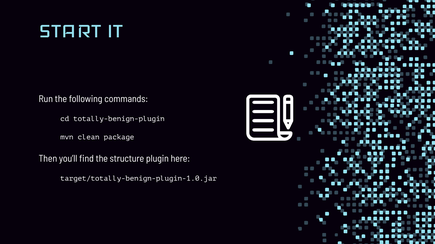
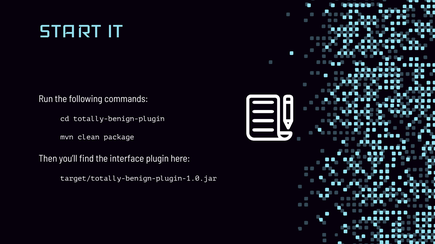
structure: structure -> interface
